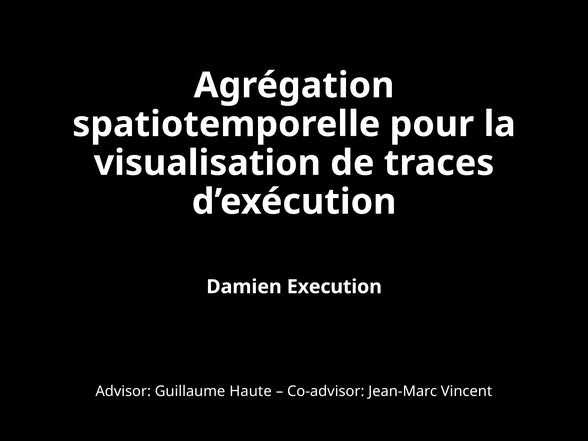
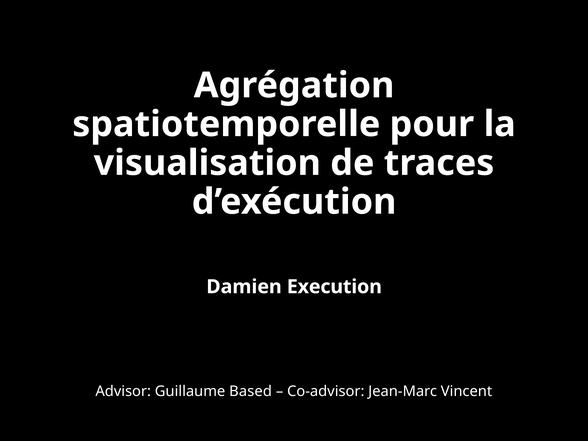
Haute: Haute -> Based
